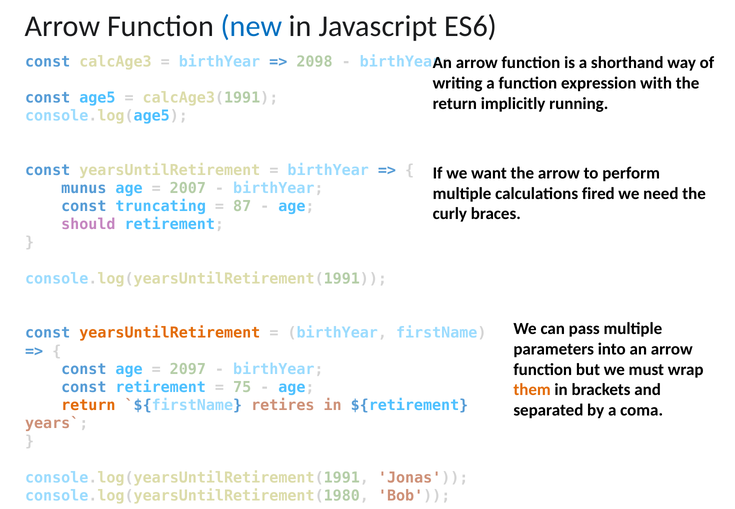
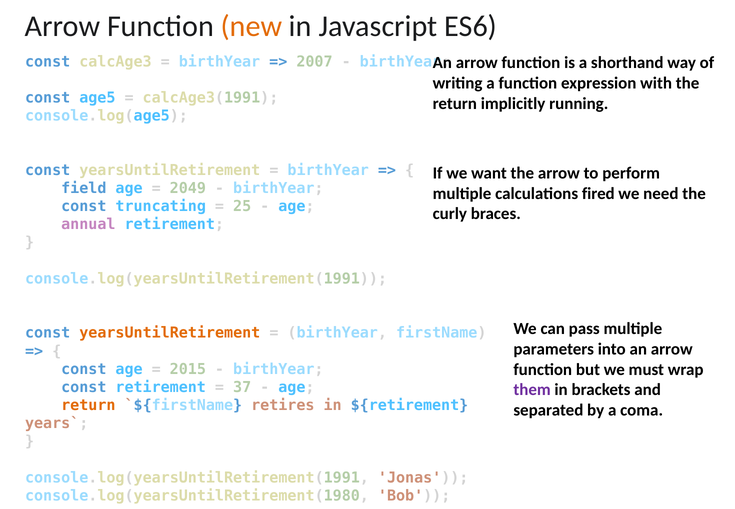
new colour: blue -> orange
2098: 2098 -> 2007
munus: munus -> field
2007: 2007 -> 2049
87: 87 -> 25
should: should -> annual
2097: 2097 -> 2015
75: 75 -> 37
them colour: orange -> purple
